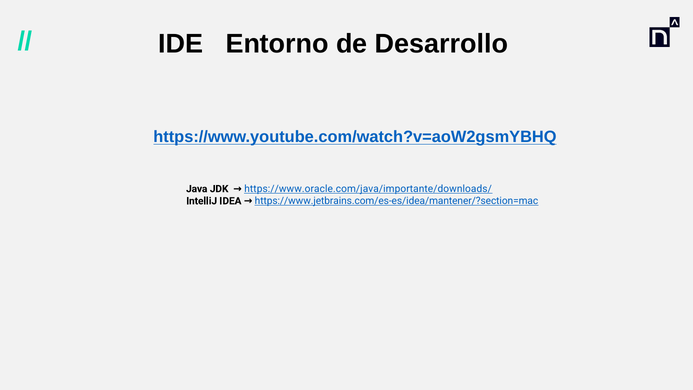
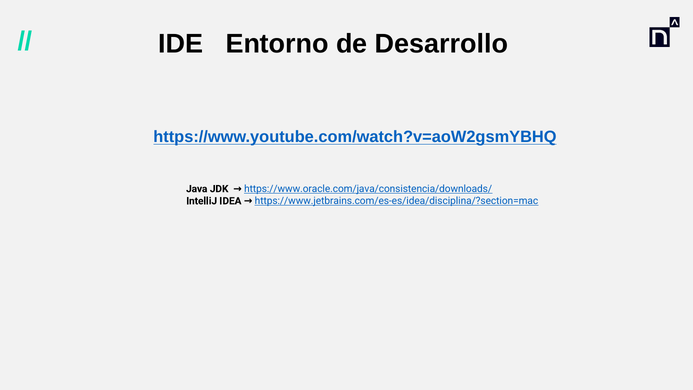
https://www.oracle.com/java/importante/downloads/: https://www.oracle.com/java/importante/downloads/ -> https://www.oracle.com/java/consistencia/downloads/
https://www.jetbrains.com/es-es/idea/mantener/?section=mac: https://www.jetbrains.com/es-es/idea/mantener/?section=mac -> https://www.jetbrains.com/es-es/idea/disciplina/?section=mac
